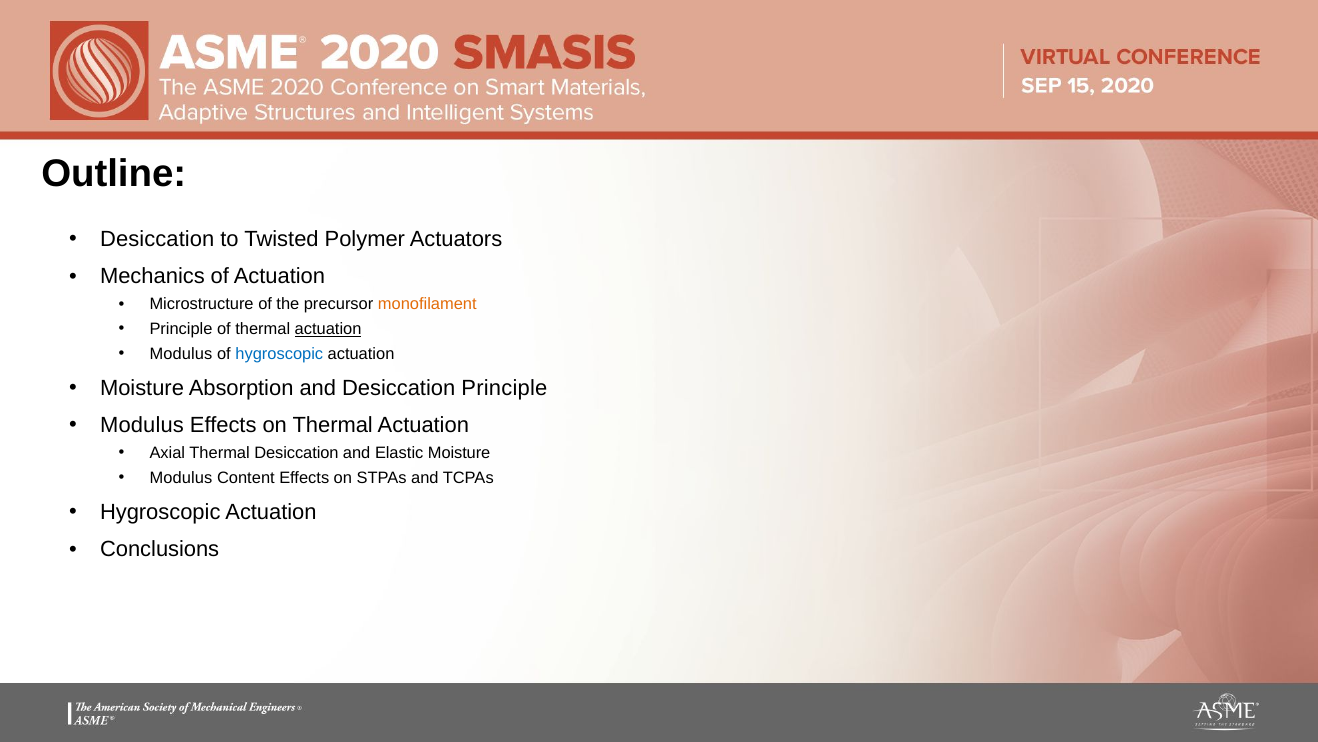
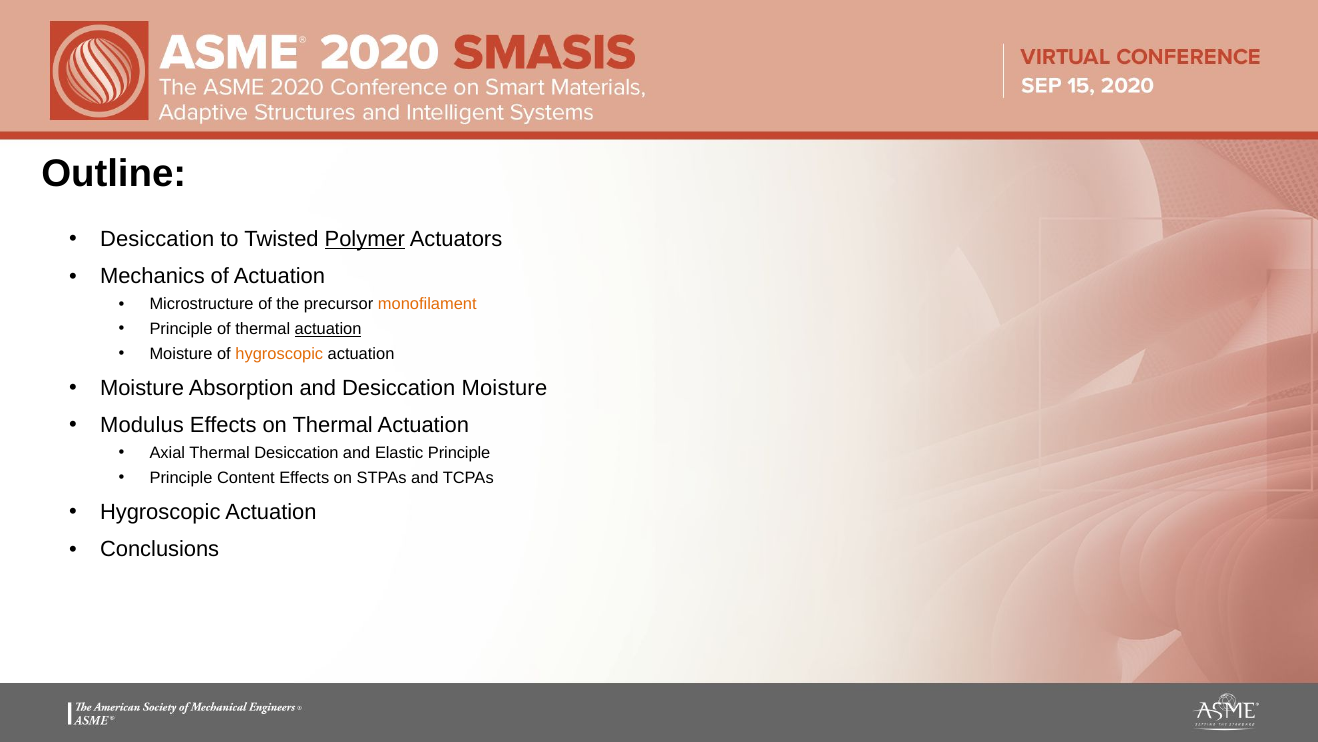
Polymer underline: none -> present
Modulus at (181, 353): Modulus -> Moisture
hygroscopic at (279, 353) colour: blue -> orange
Desiccation Principle: Principle -> Moisture
Elastic Moisture: Moisture -> Principle
Modulus at (181, 477): Modulus -> Principle
